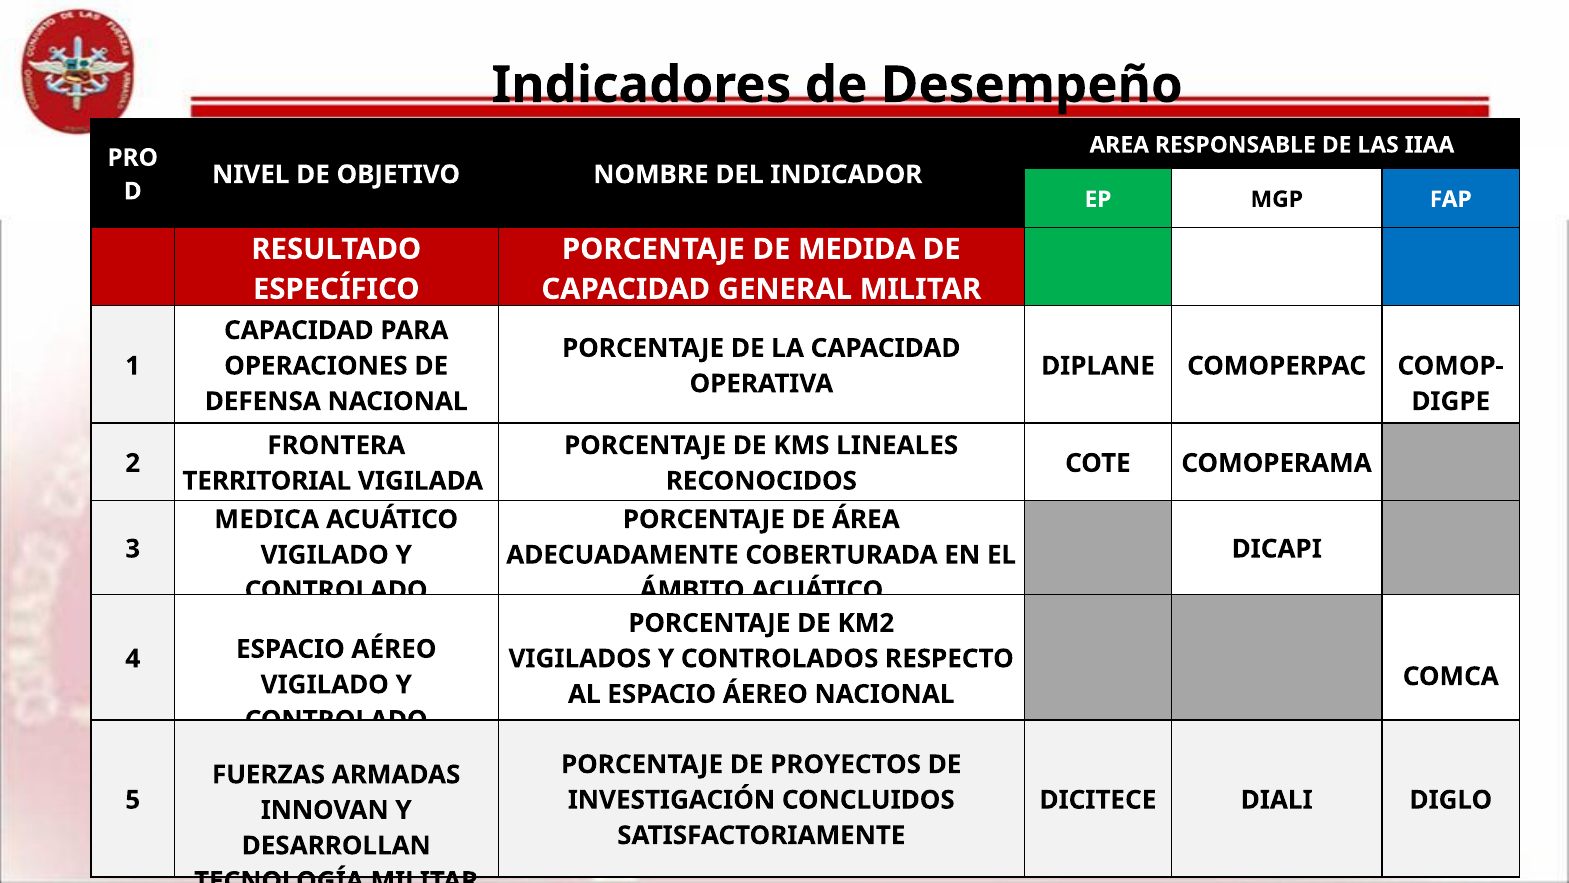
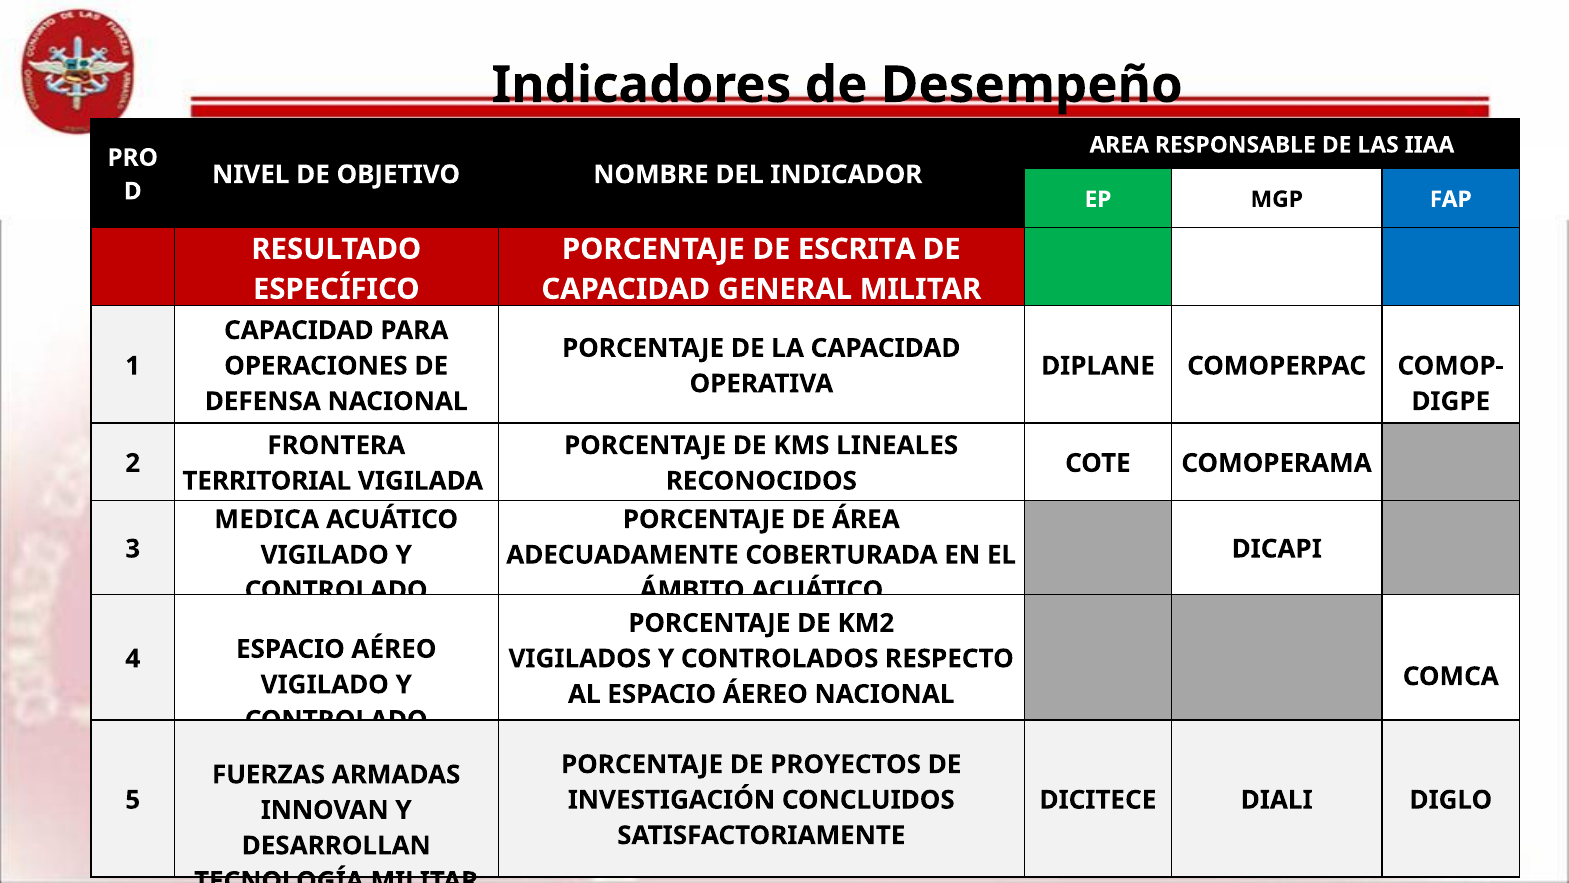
MEDIDA: MEDIDA -> ESCRITA
